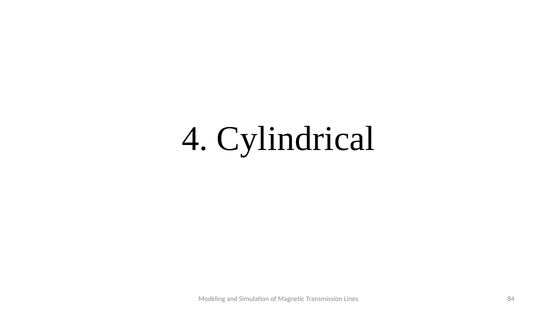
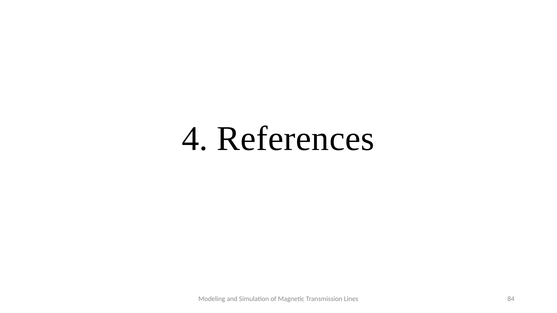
Cylindrical: Cylindrical -> References
